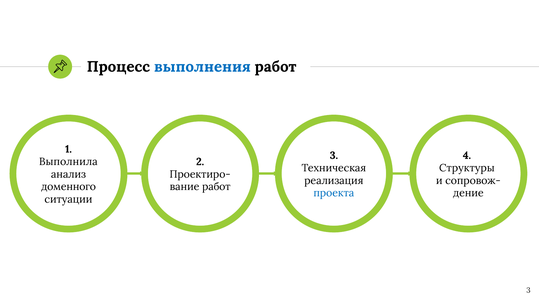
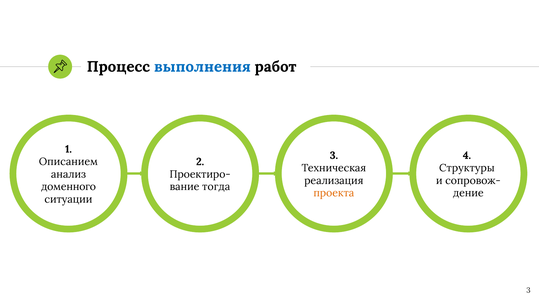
Выполнила: Выполнила -> Описанием
работ at (216, 187): работ -> тогда
проекта colour: blue -> orange
